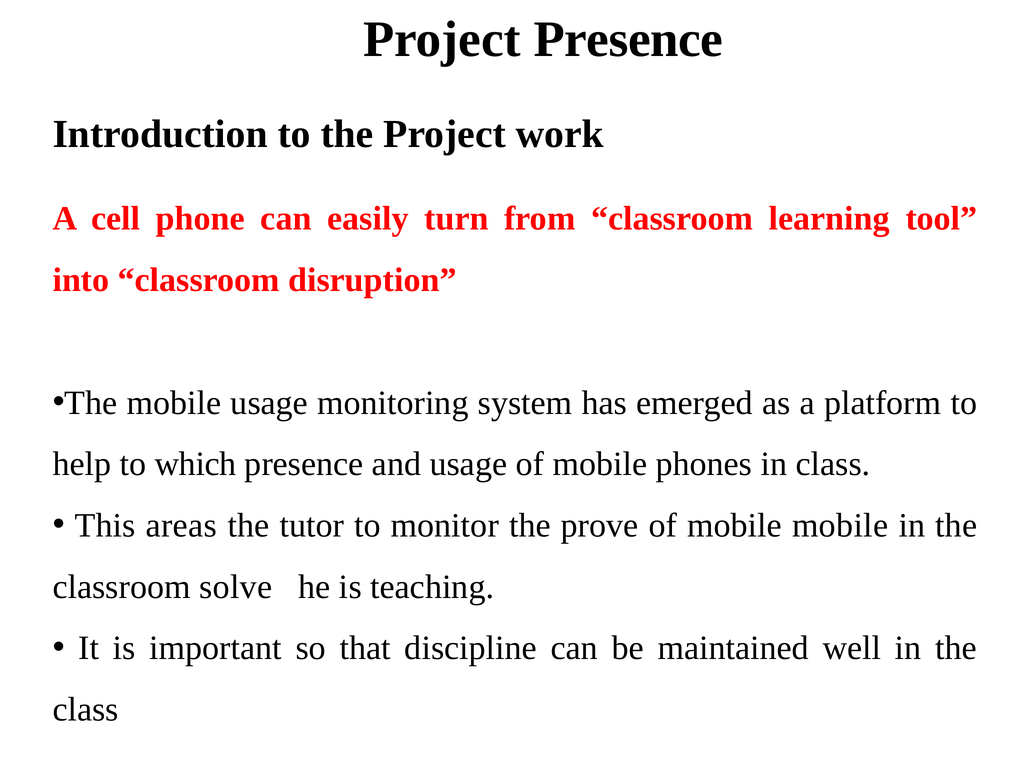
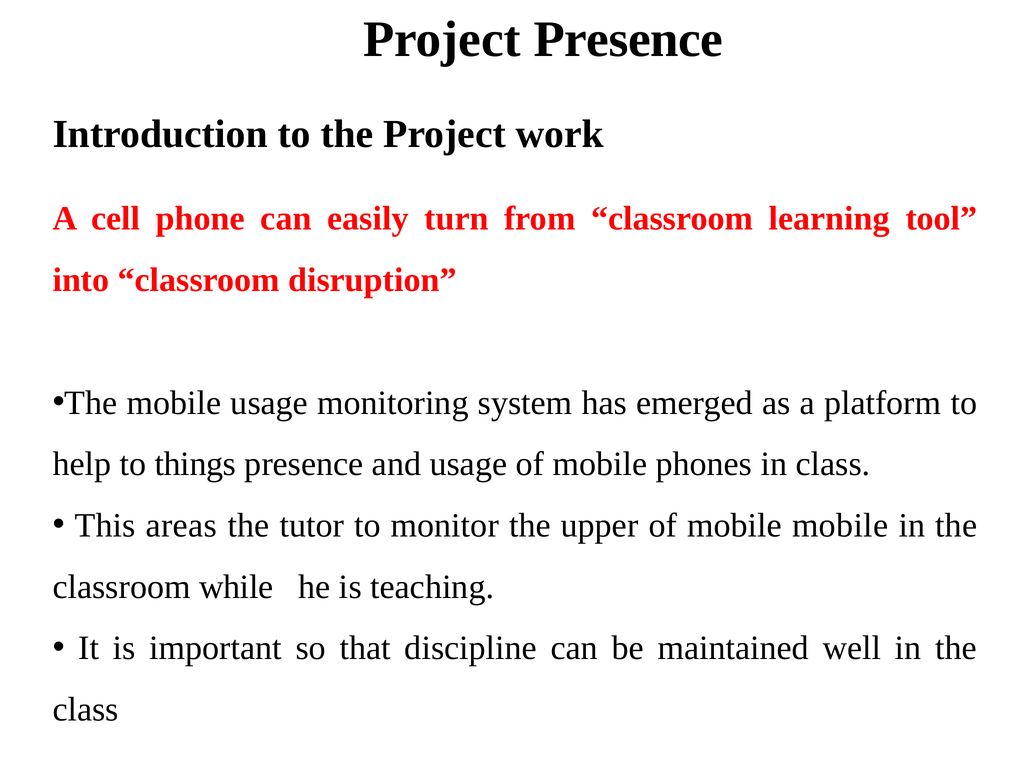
which: which -> things
prove: prove -> upper
solve: solve -> while
